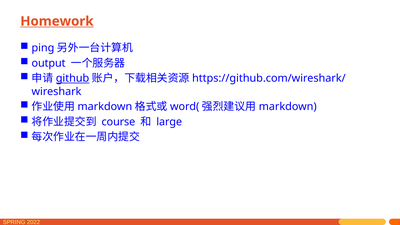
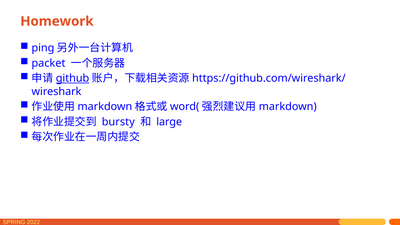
Homework underline: present -> none
output: output -> packet
course: course -> bursty
